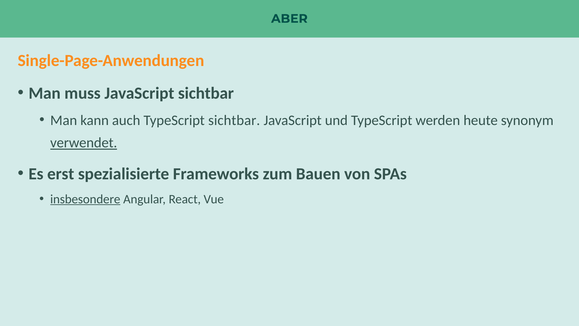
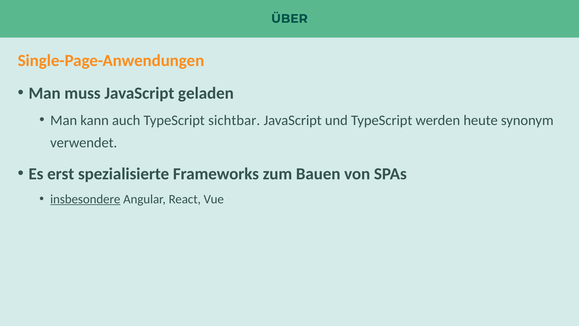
ABER: ABER -> ÜBER
JavaScript sichtbar: sichtbar -> geladen
verwendet underline: present -> none
